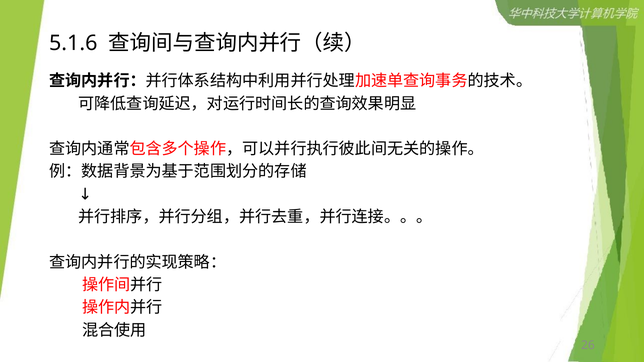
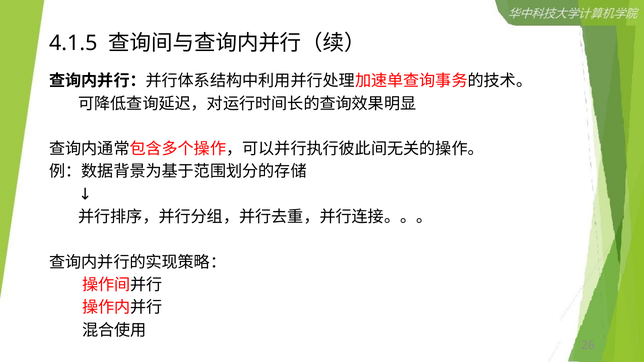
5.1.6: 5.1.6 -> 4.1.5
